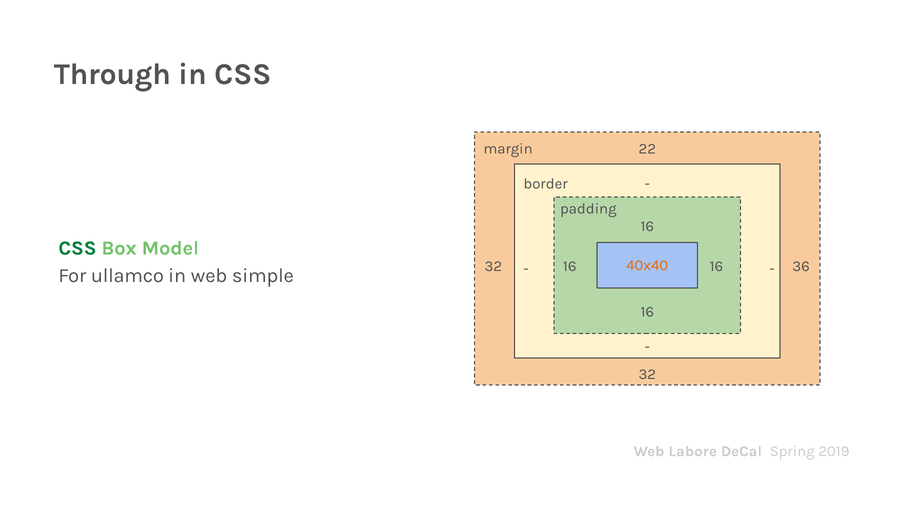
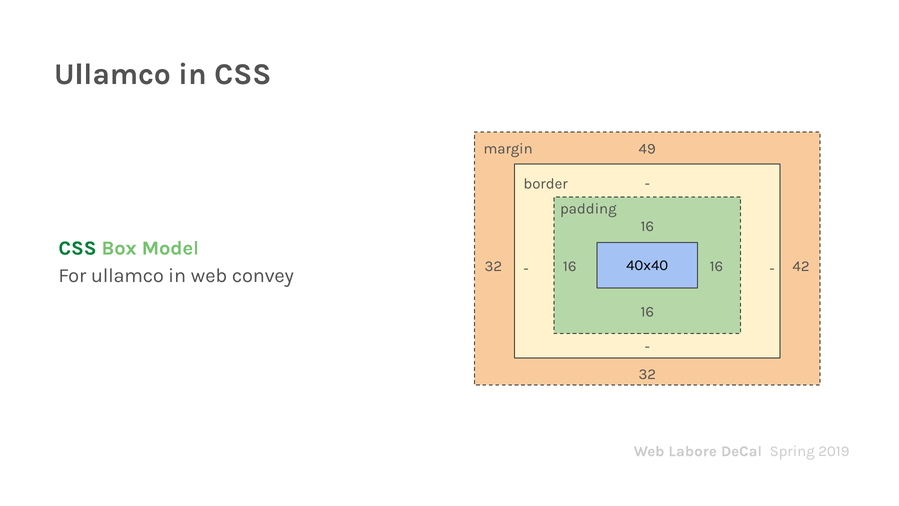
Through at (112, 74): Through -> Ullamco
22: 22 -> 49
40x40 colour: orange -> black
36: 36 -> 42
simple: simple -> convey
